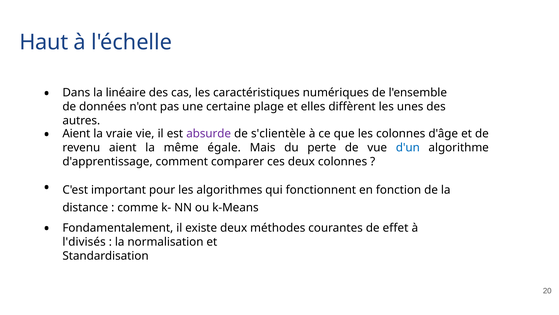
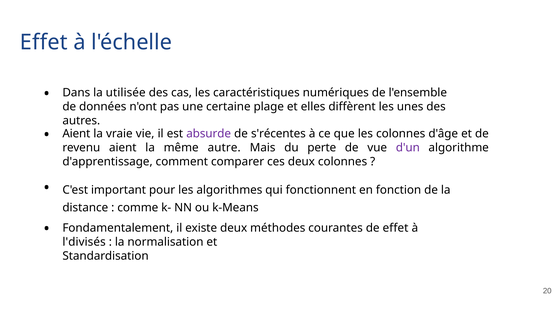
Haut at (44, 42): Haut -> Effet
linéaire: linéaire -> utilisée
s'clientèle: s'clientèle -> s'récentes
égale: égale -> autre
d'un colour: blue -> purple
